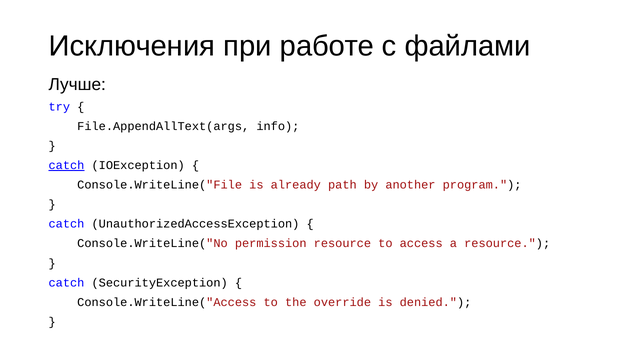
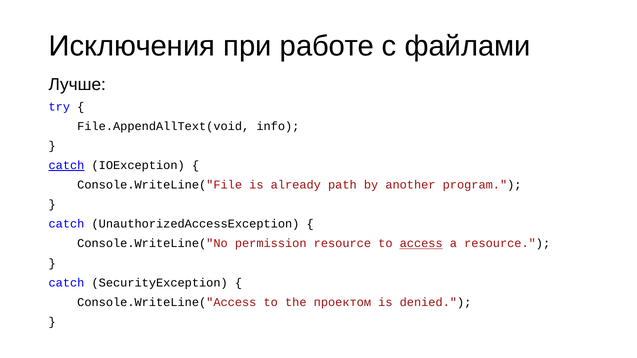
File.AppendAllText(args: File.AppendAllText(args -> File.AppendAllText(void
access underline: none -> present
override: override -> проектом
